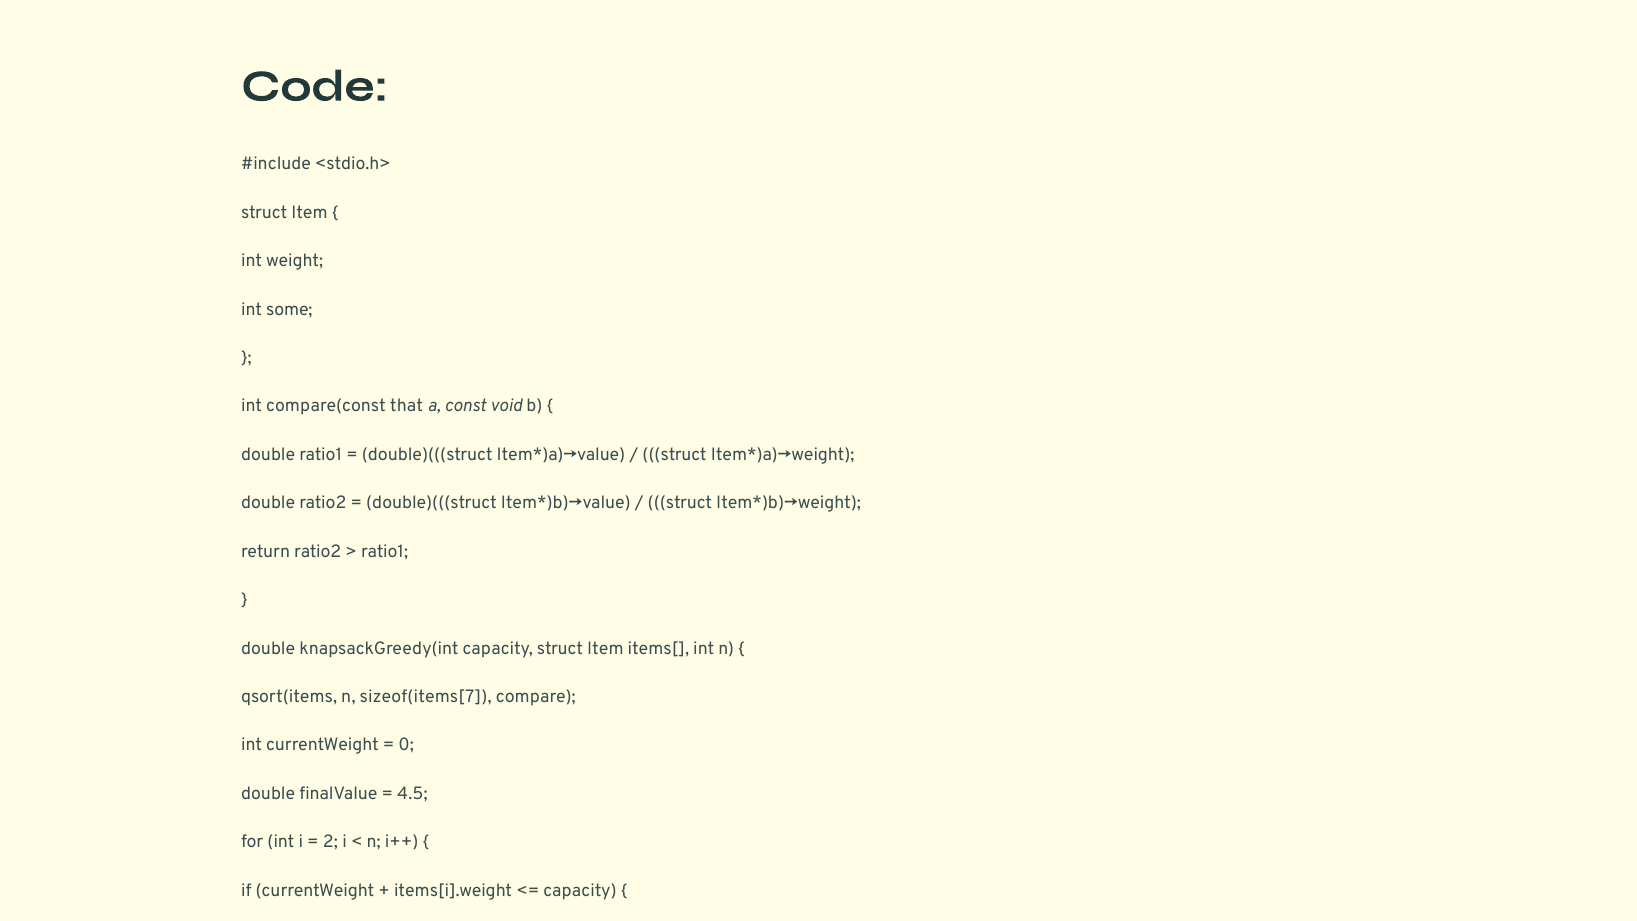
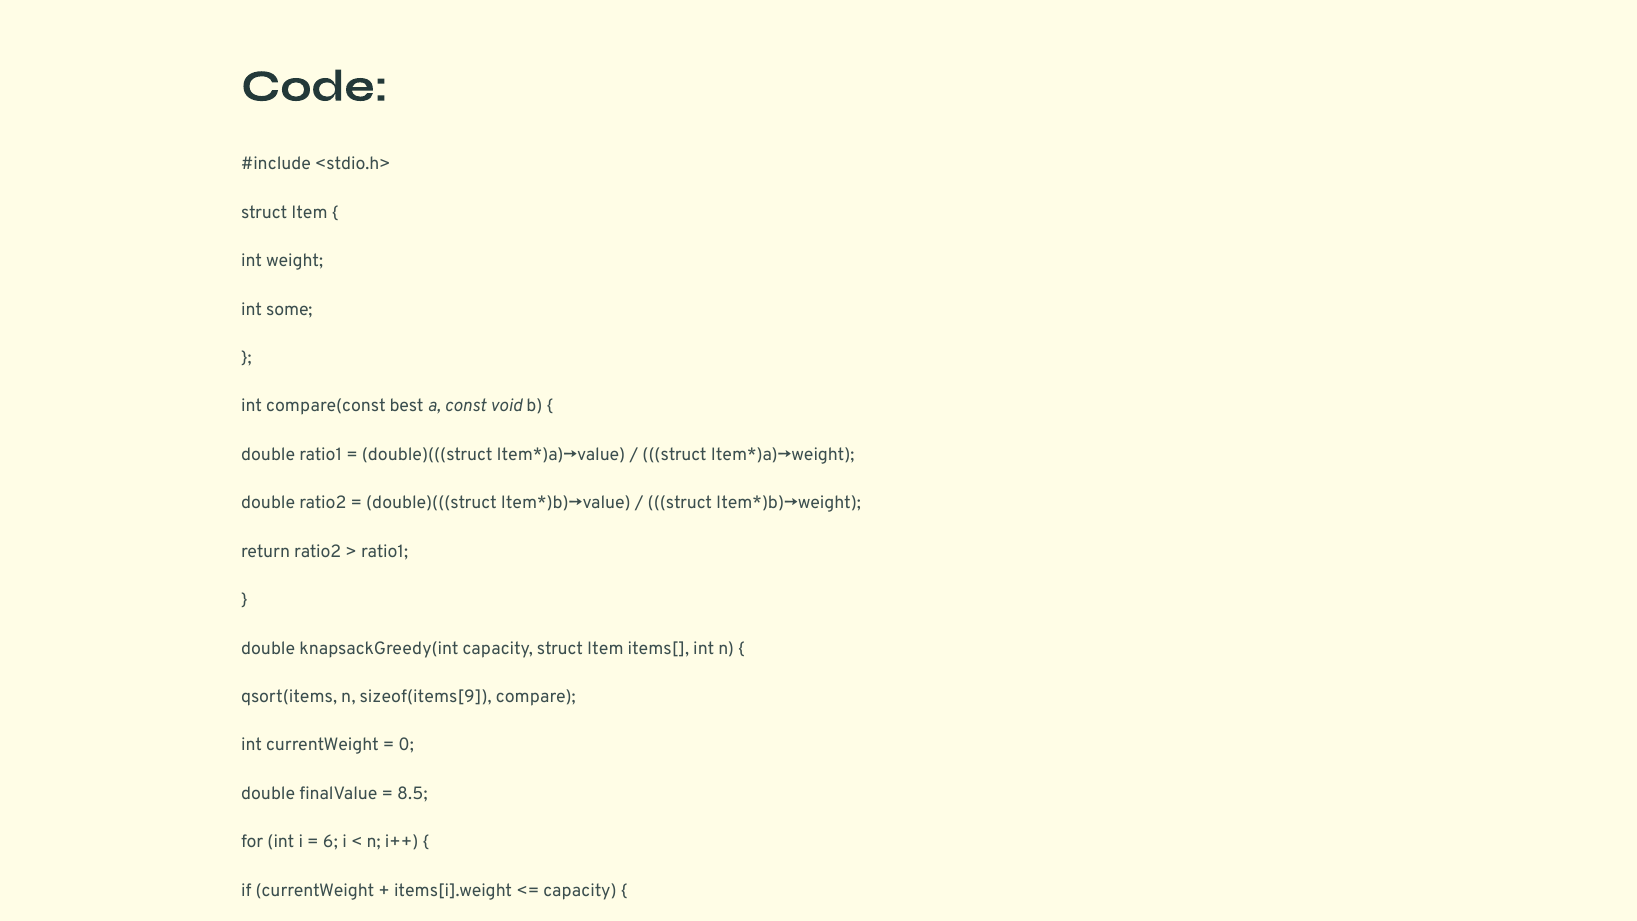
that: that -> best
sizeof(items[7: sizeof(items[7 -> sizeof(items[9
4.5: 4.5 -> 8.5
2: 2 -> 6
